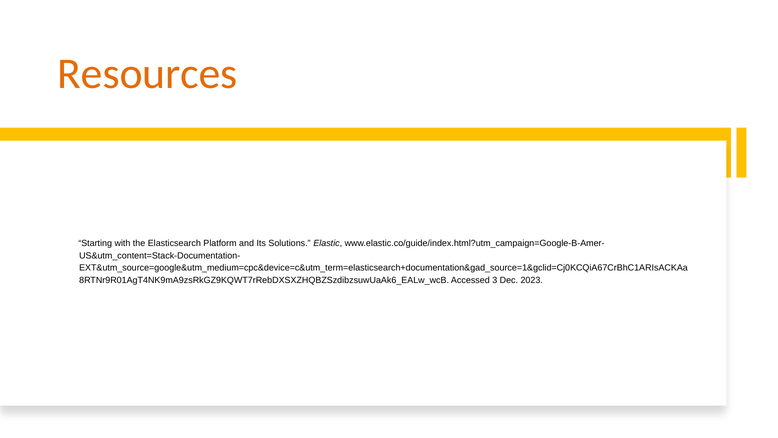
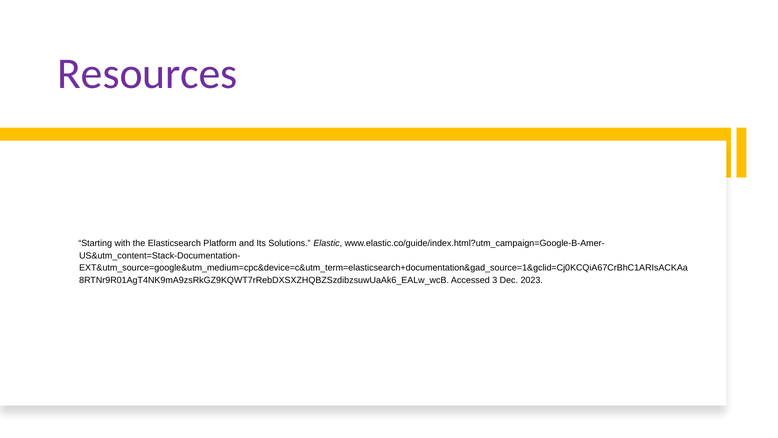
Resources colour: orange -> purple
